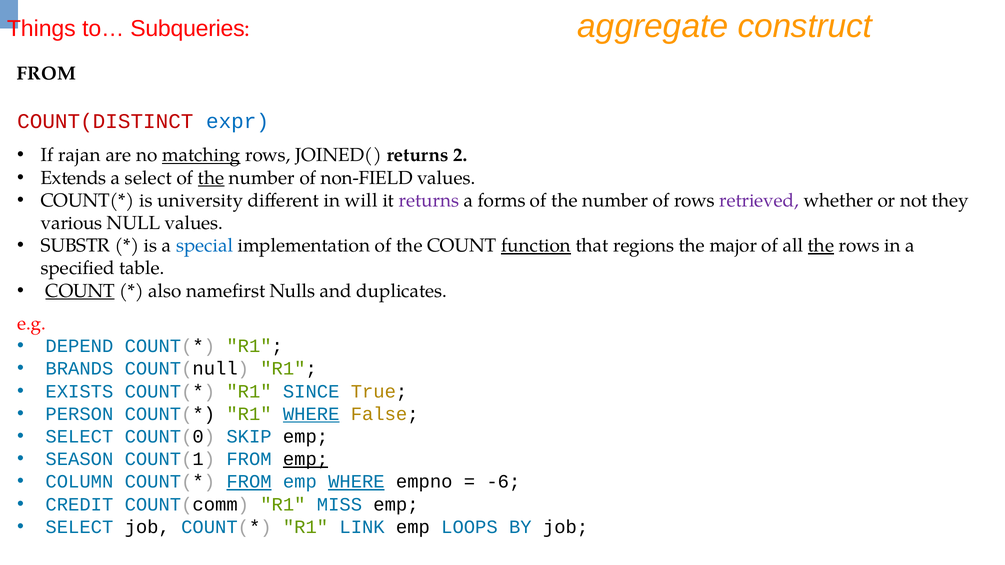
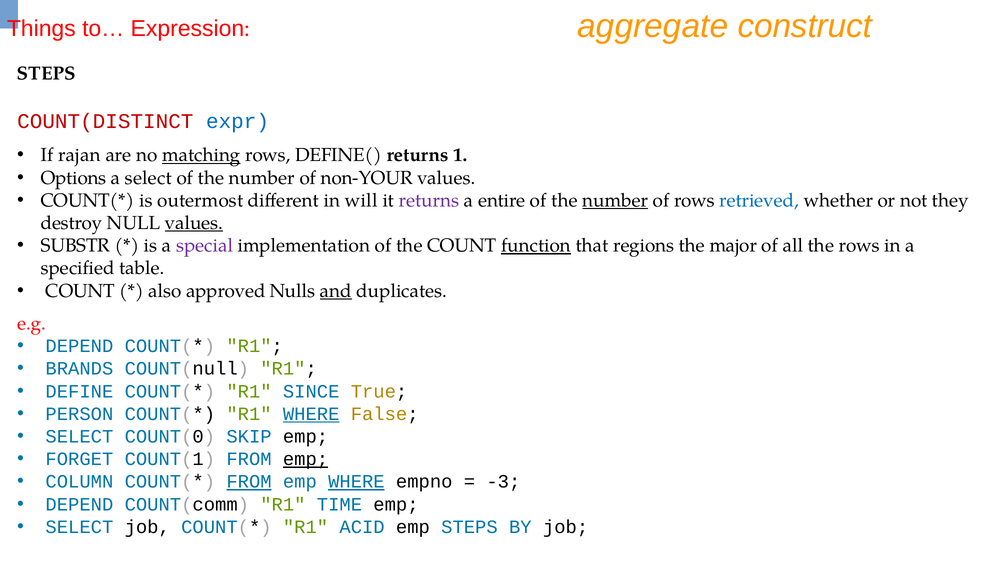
Subqueries: Subqueries -> Expression
FROM at (46, 73): FROM -> STEPS
JOINED(: JOINED( -> DEFINE(
2: 2 -> 1
Extends: Extends -> Options
the at (211, 178) underline: present -> none
non-FIELD: non-FIELD -> non-YOUR
university: university -> outermost
forms: forms -> entire
number at (615, 201) underline: none -> present
retrieved colour: purple -> blue
various: various -> destroy
values at (194, 223) underline: none -> present
special colour: blue -> purple
the at (821, 246) underline: present -> none
COUNT at (80, 291) underline: present -> none
namefirst: namefirst -> approved
and underline: none -> present
EXISTS: EXISTS -> DEFINE
SEASON: SEASON -> FORGET
-6: -6 -> -3
CREDIT at (79, 505): CREDIT -> DEPEND
MISS: MISS -> TIME
LINK: LINK -> ACID
emp LOOPS: LOOPS -> STEPS
